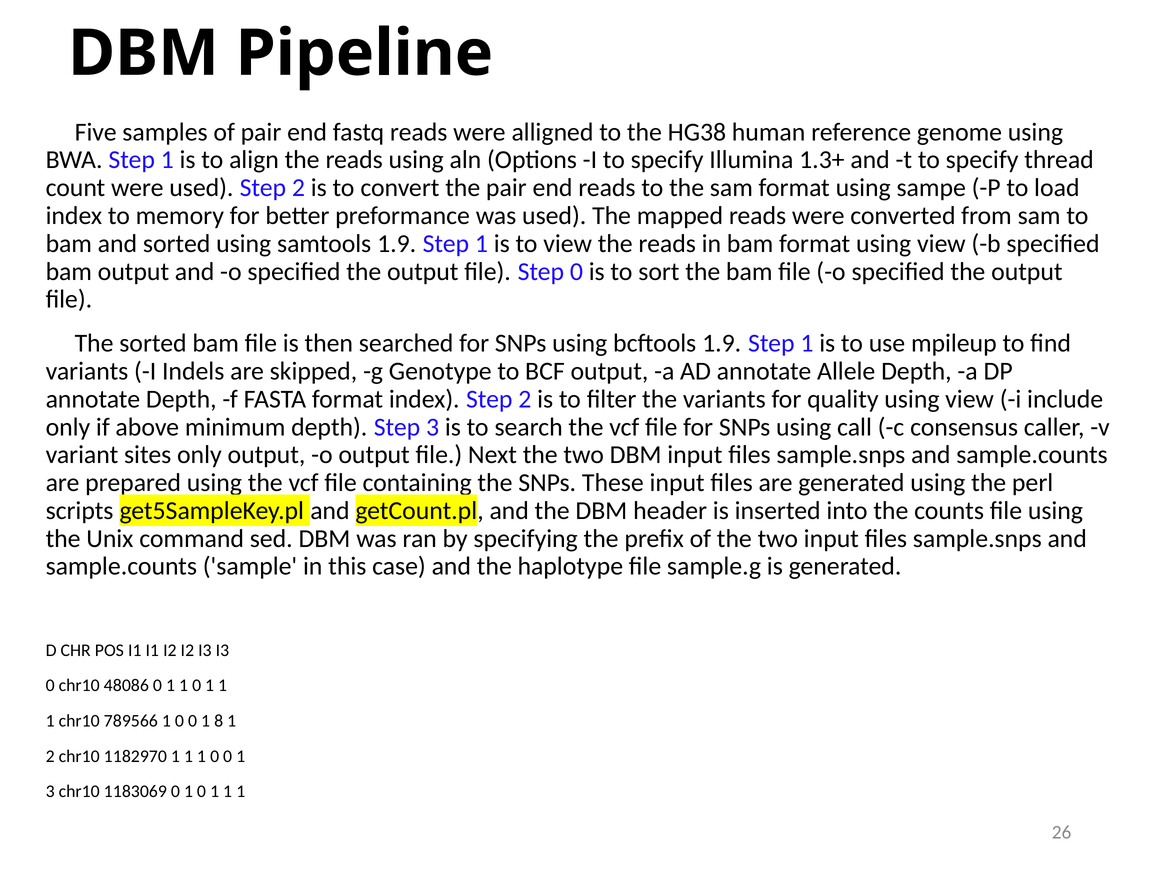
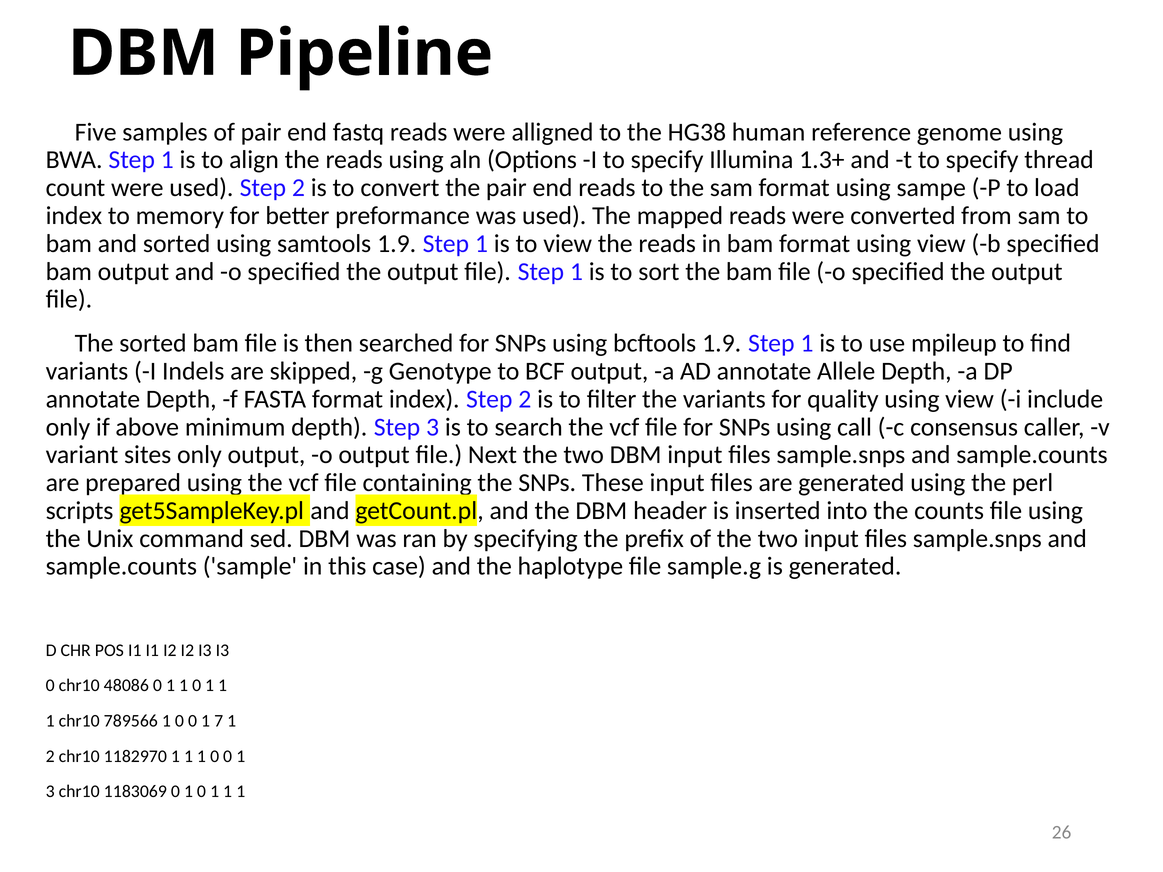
file Step 0: 0 -> 1
8: 8 -> 7
